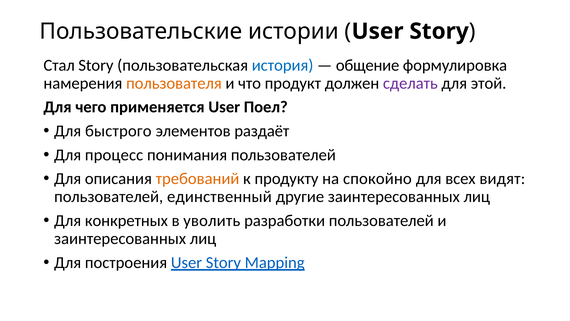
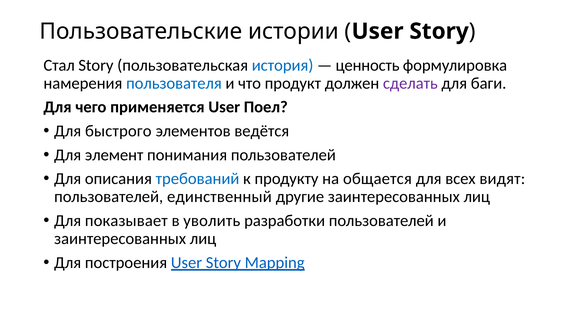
общение: общение -> ценность
пользователя colour: orange -> blue
этой: этой -> баги
раздаёт: раздаёт -> ведётся
процесс: процесс -> элемент
требований colour: orange -> blue
спокойно: спокойно -> общается
конкретных: конкретных -> показывает
